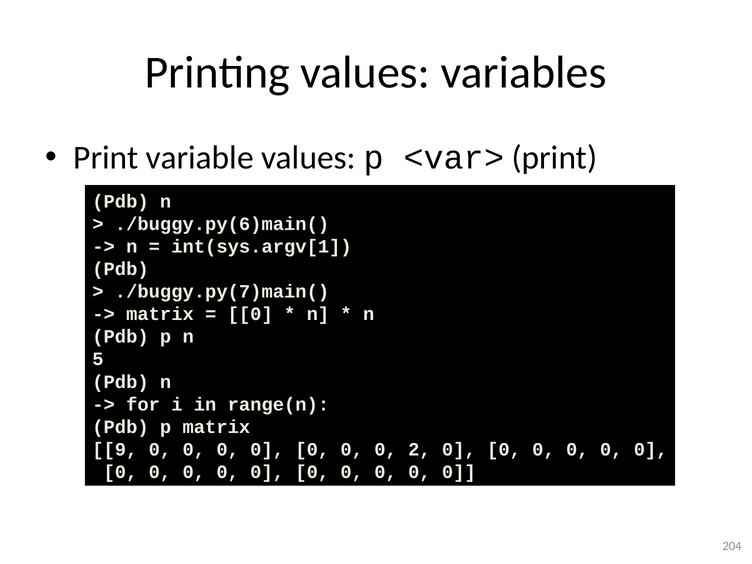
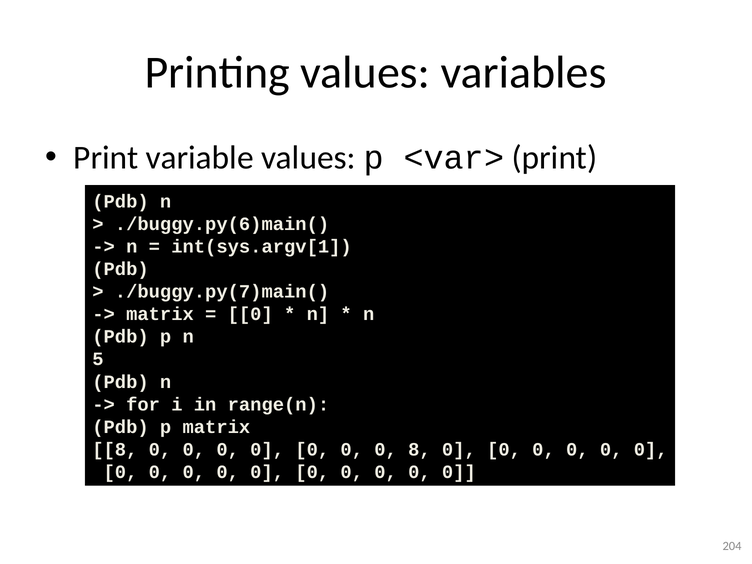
9 at (115, 450): 9 -> 8
0 2: 2 -> 8
